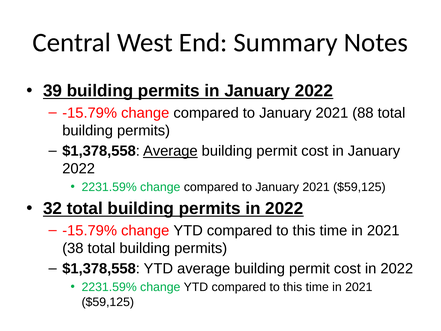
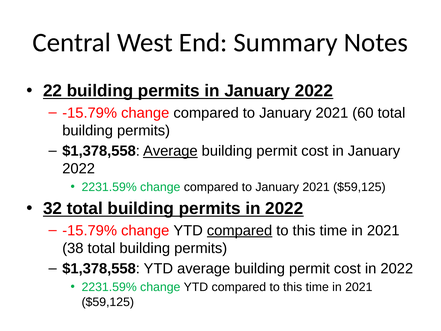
39: 39 -> 22
88: 88 -> 60
compared at (240, 230) underline: none -> present
